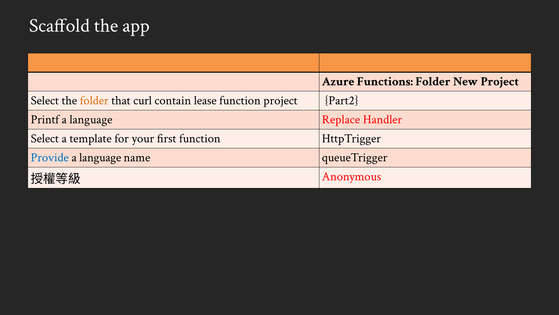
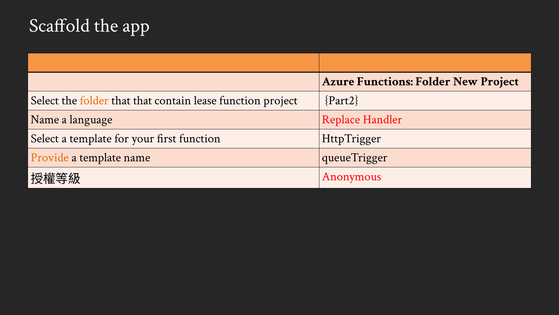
that curl: curl -> that
Printf at (45, 119): Printf -> Name
Provide colour: blue -> orange
language at (100, 157): language -> template
